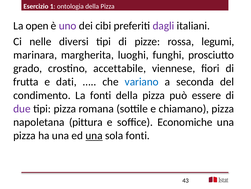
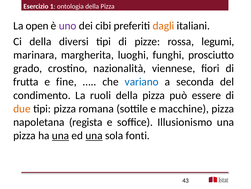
dagli colour: purple -> orange
Ci nelle: nelle -> della
accettabile: accettabile -> nazionalità
dati: dati -> fine
La fonti: fonti -> ruoli
due colour: purple -> orange
chiamano: chiamano -> macchine
pittura: pittura -> regista
Economiche: Economiche -> Illusionismo
una at (61, 135) underline: none -> present
